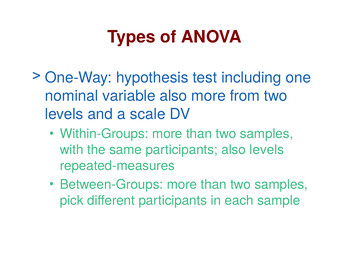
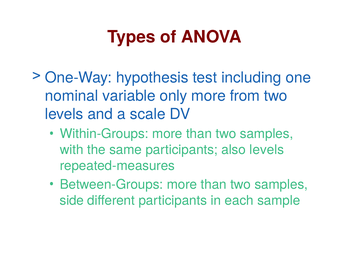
variable also: also -> only
pick: pick -> side
